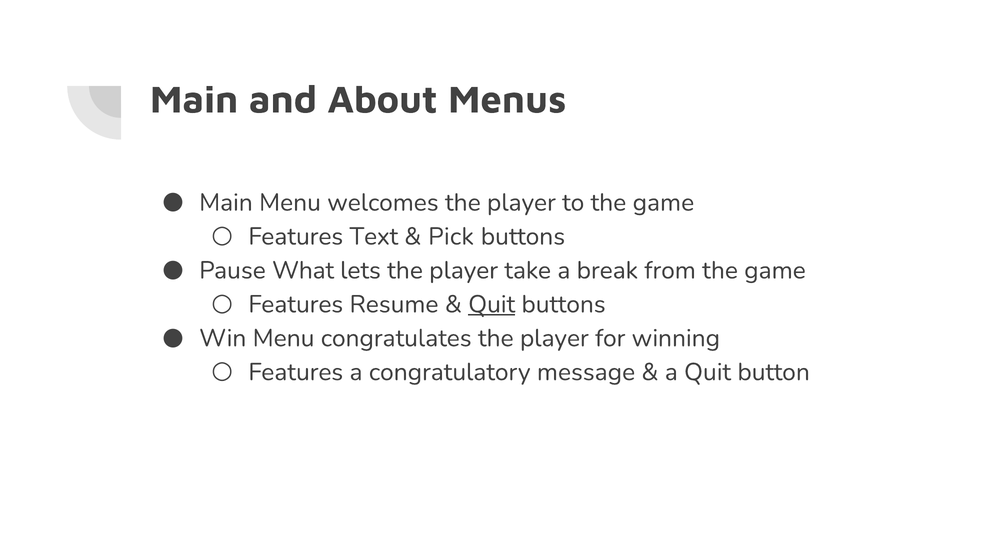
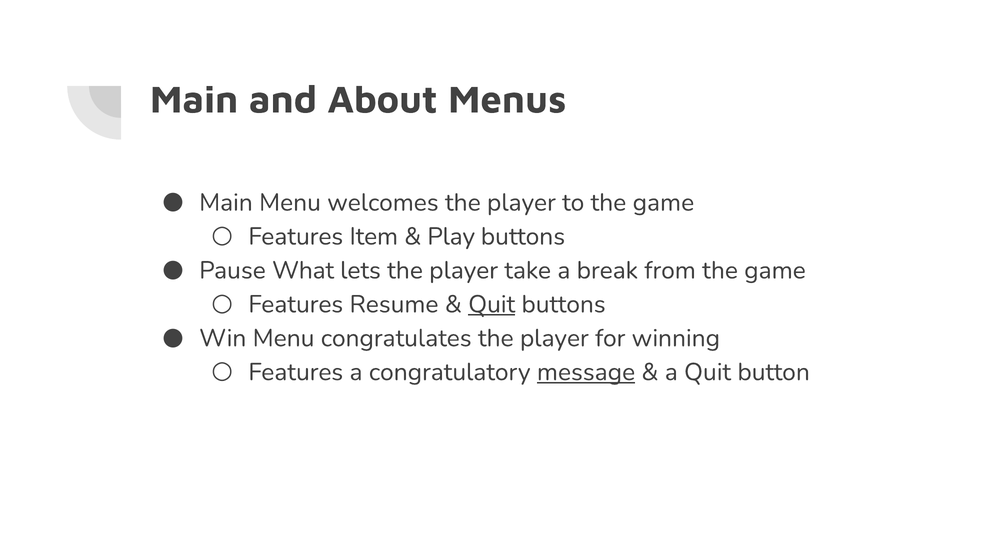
Text: Text -> Item
Pick: Pick -> Play
message underline: none -> present
